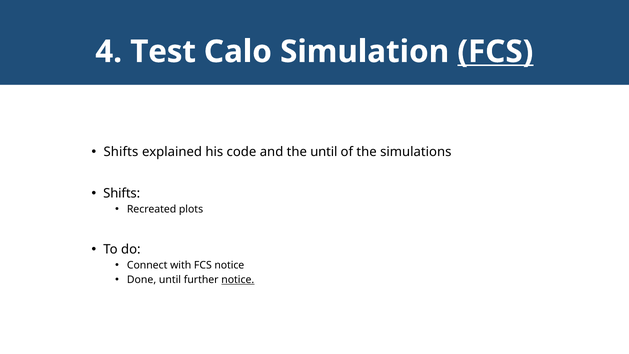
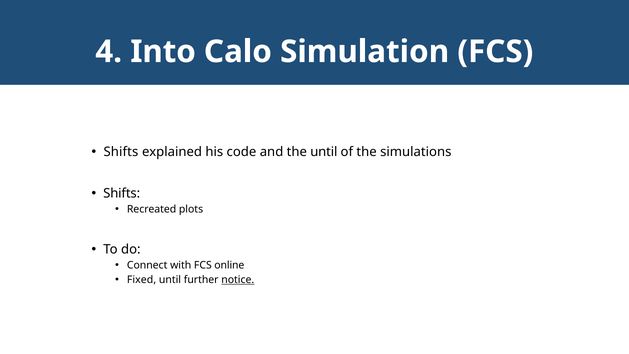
Test: Test -> Into
FCS at (495, 52) underline: present -> none
FCS notice: notice -> online
Done: Done -> Fixed
